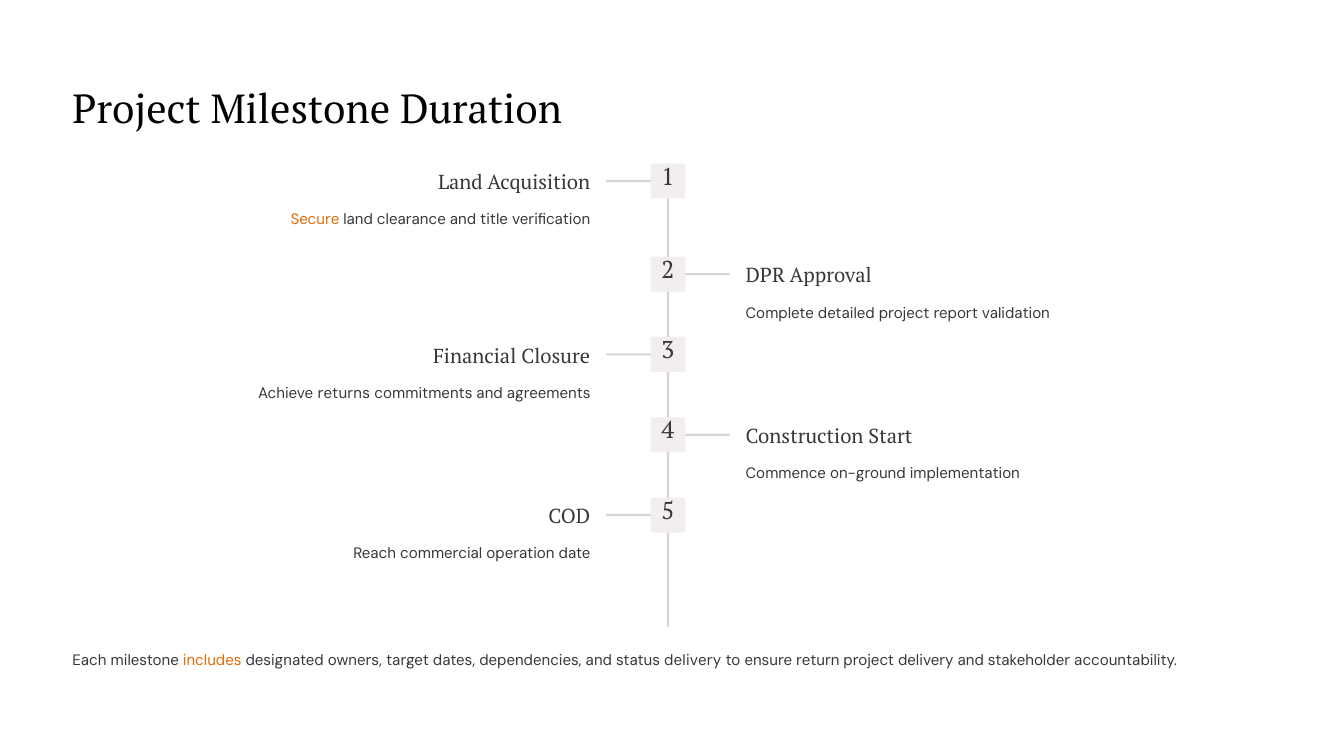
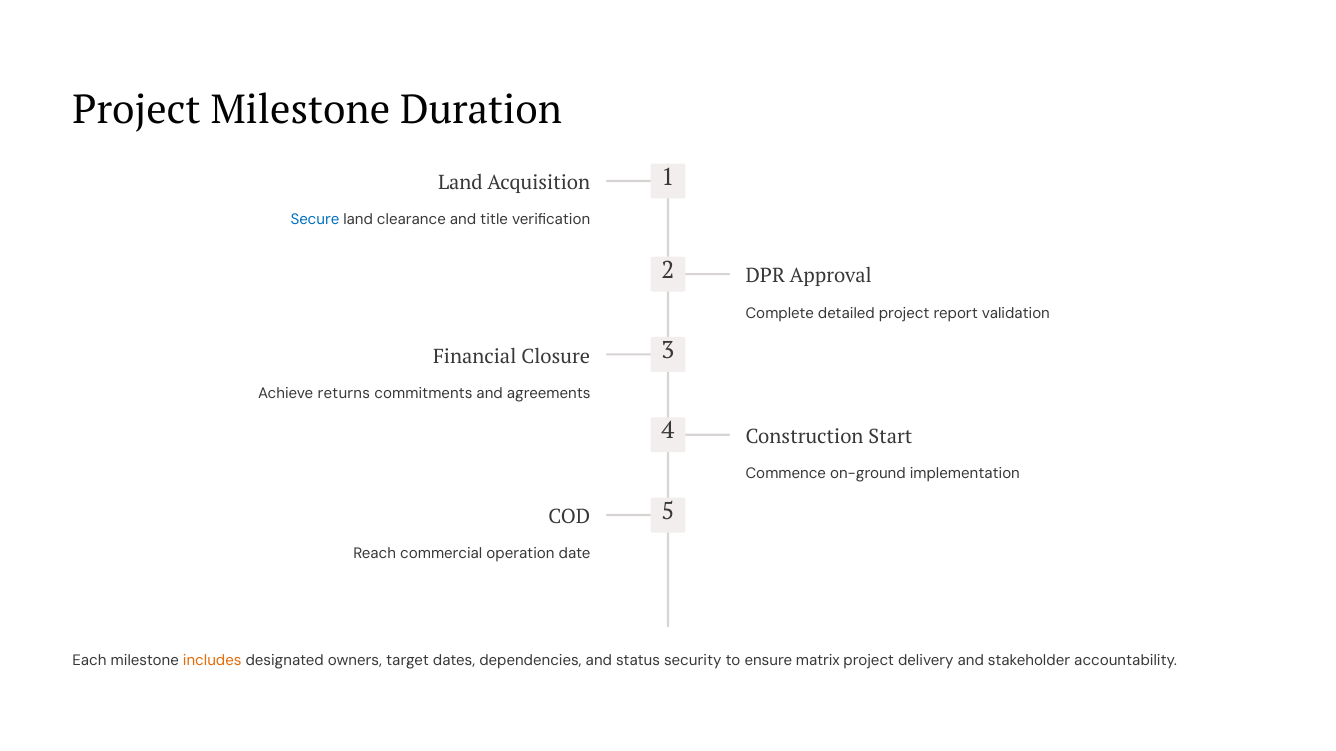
Secure colour: orange -> blue
status delivery: delivery -> security
return: return -> matrix
